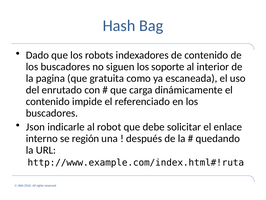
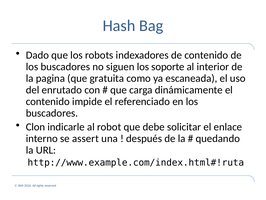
Json: Json -> Clon
región: región -> assert
